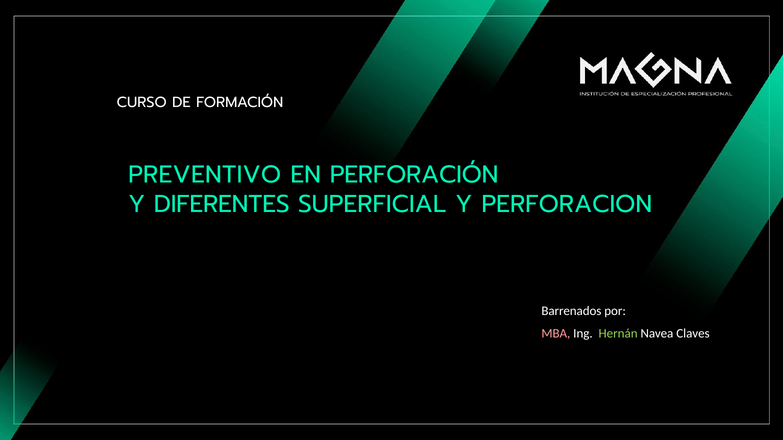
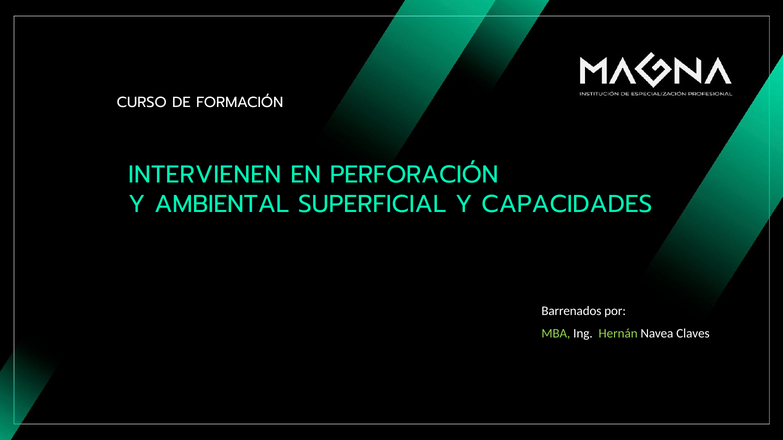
PREVENTIVO: PREVENTIVO -> INTERVIENEN
DIFERENTES: DIFERENTES -> AMBIENTAL
PERFORACION: PERFORACION -> CAPACIDADES
MBA colour: pink -> light green
